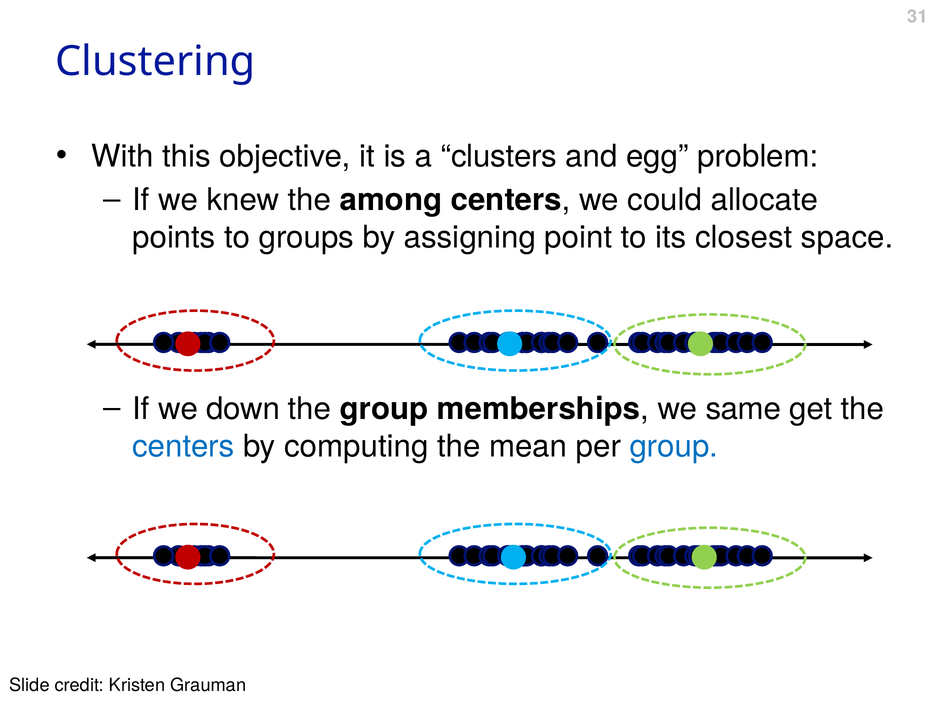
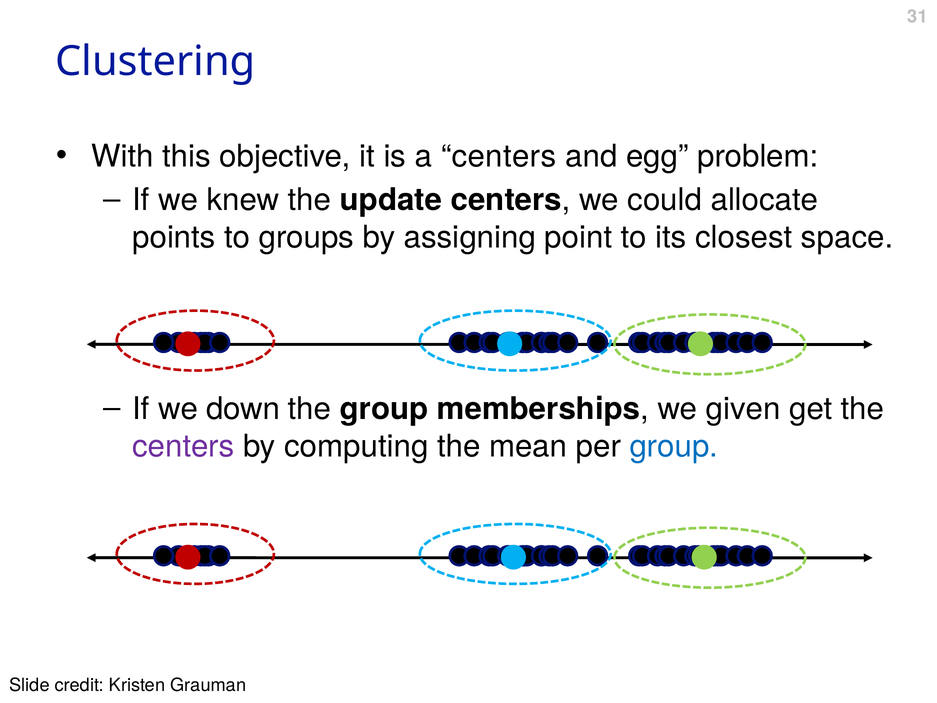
a clusters: clusters -> centers
among: among -> update
same: same -> given
centers at (183, 446) colour: blue -> purple
